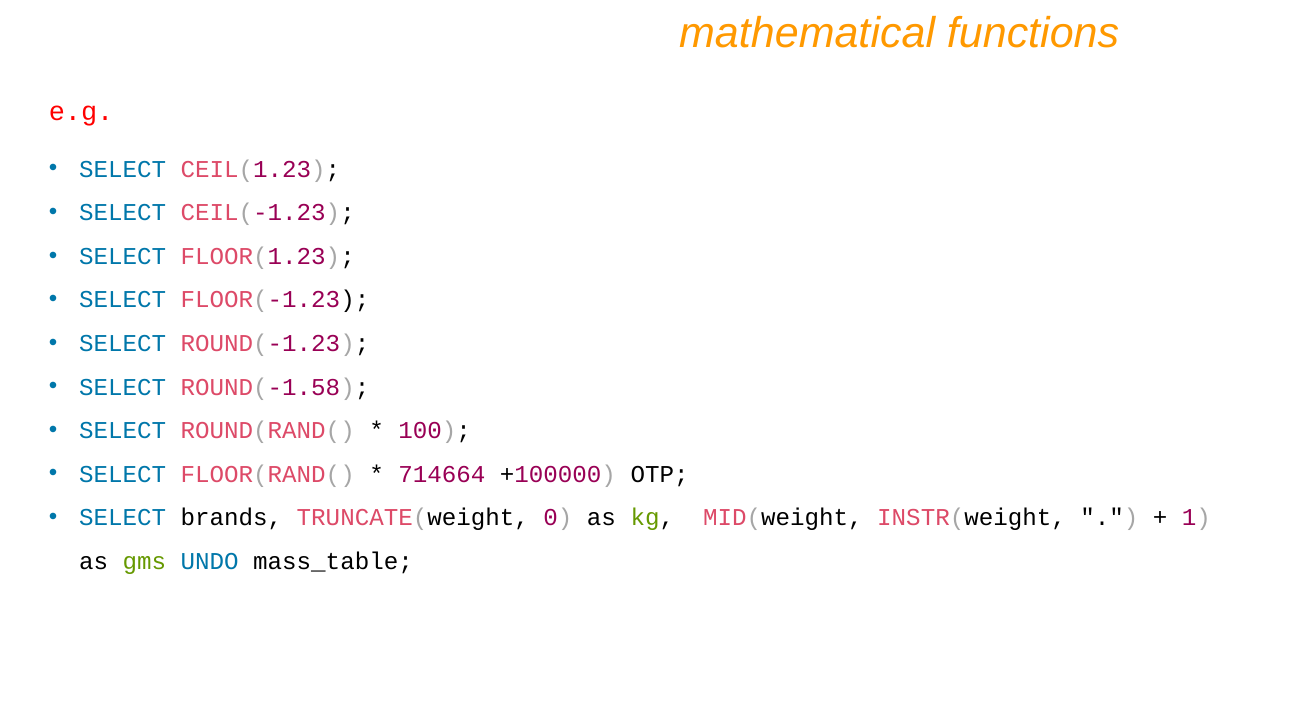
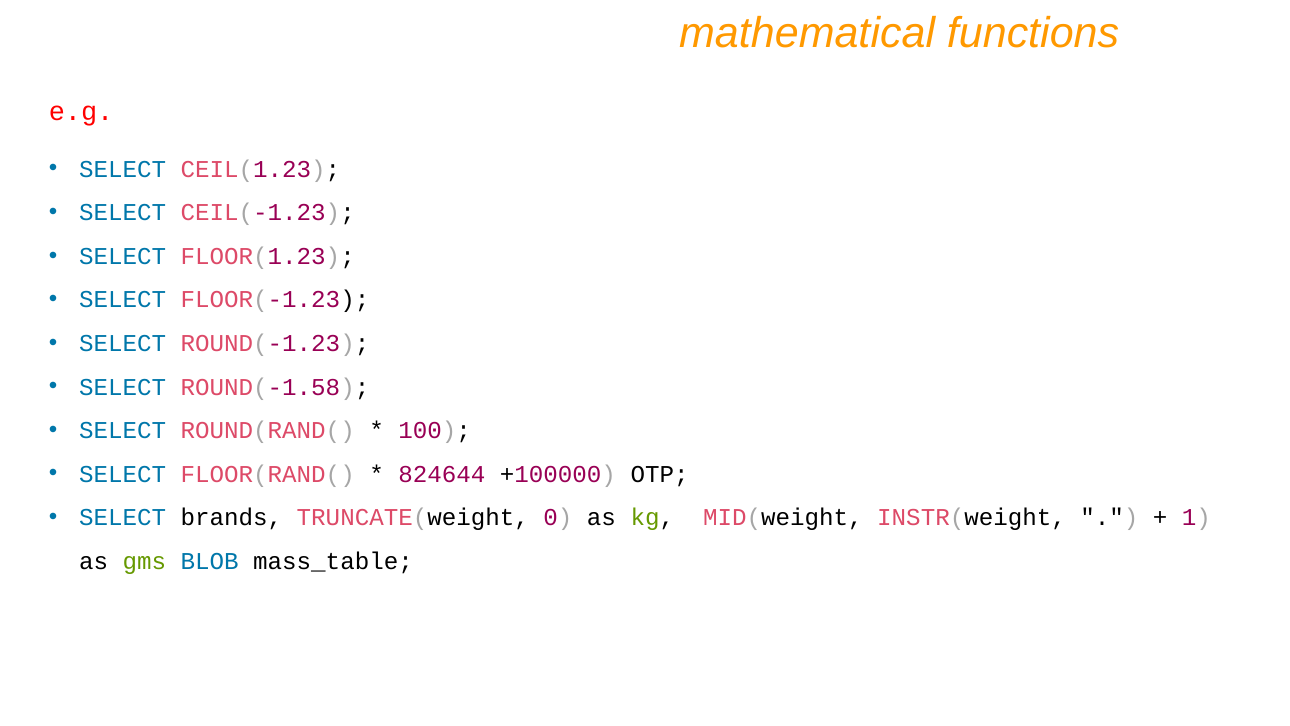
714664: 714664 -> 824644
UNDO: UNDO -> BLOB
